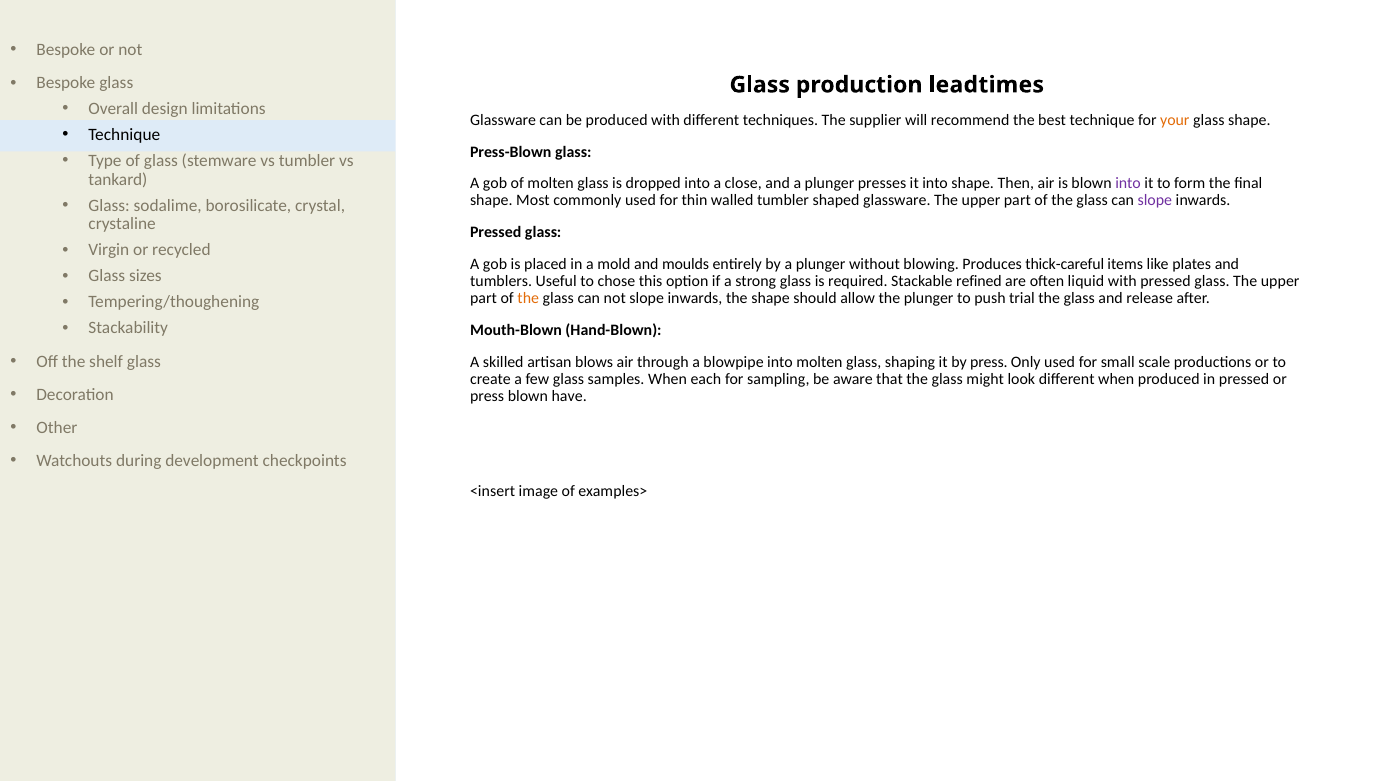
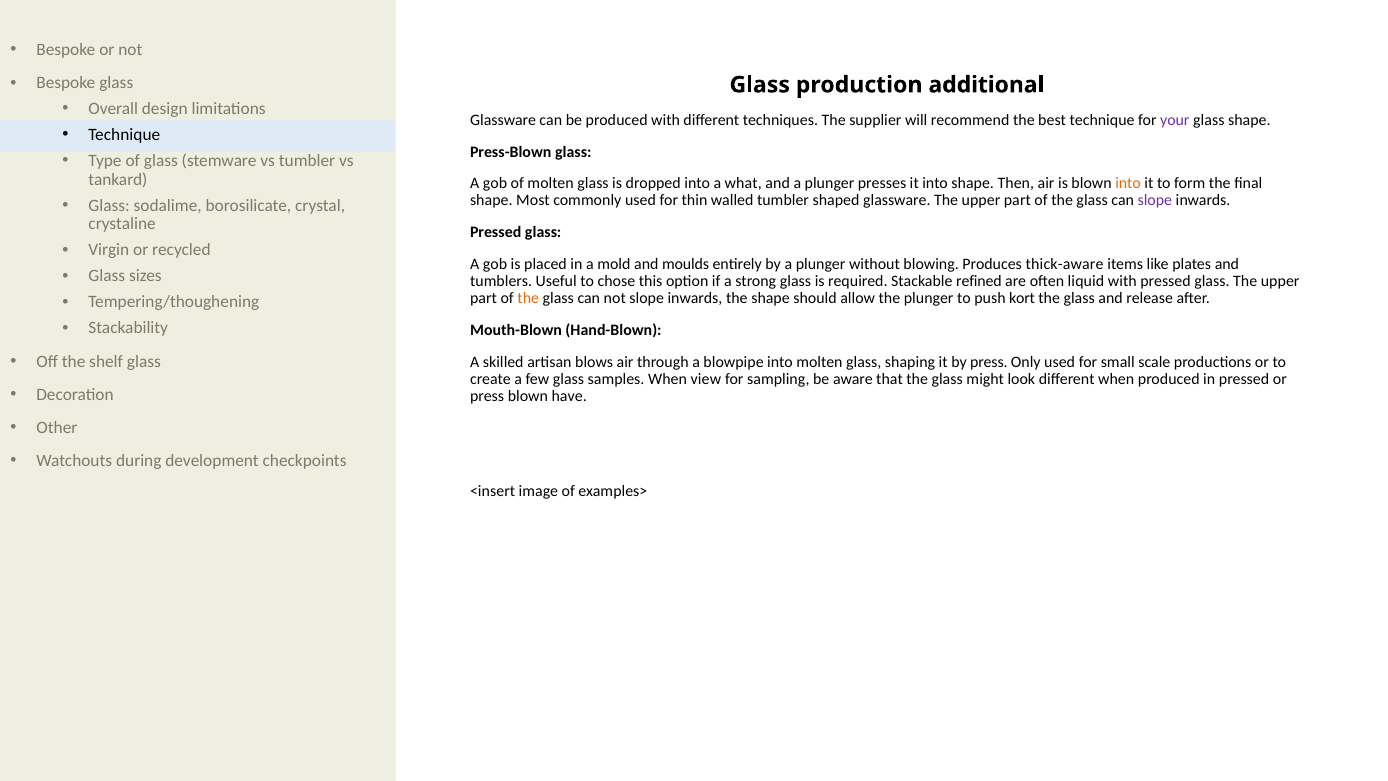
leadtimes: leadtimes -> additional
your colour: orange -> purple
close: close -> what
into at (1128, 183) colour: purple -> orange
thick-careful: thick-careful -> thick-aware
trial: trial -> kort
each: each -> view
